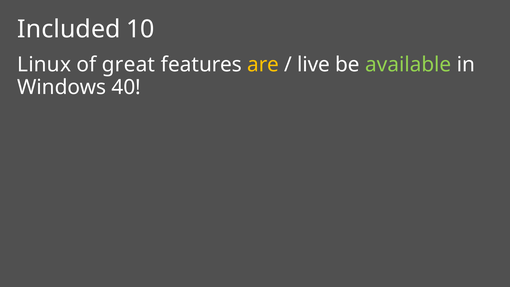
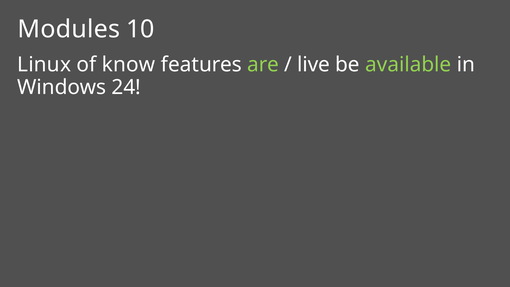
Included: Included -> Modules
great: great -> know
are colour: yellow -> light green
40: 40 -> 24
